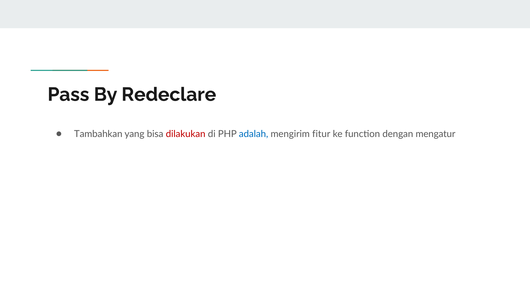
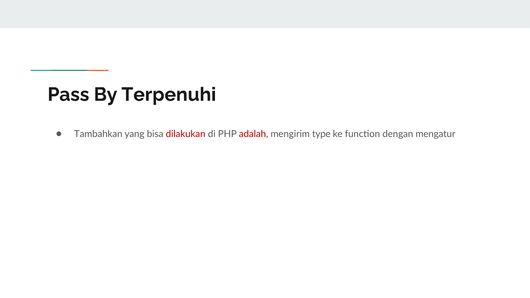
Redeclare: Redeclare -> Terpenuhi
adalah colour: blue -> red
fitur: fitur -> type
